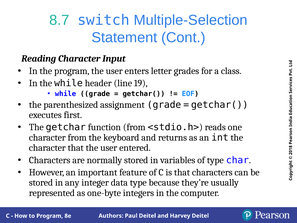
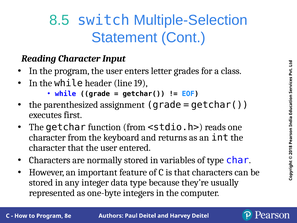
8.7: 8.7 -> 8.5
